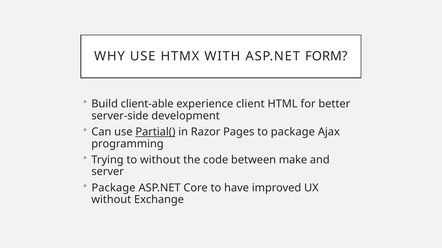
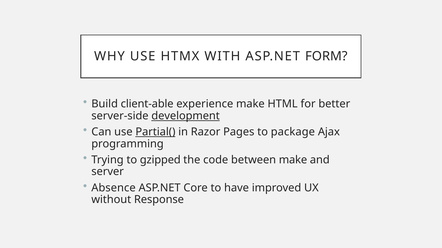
experience client: client -> make
development underline: none -> present
to without: without -> gzipped
Package at (114, 188): Package -> Absence
Exchange: Exchange -> Response
